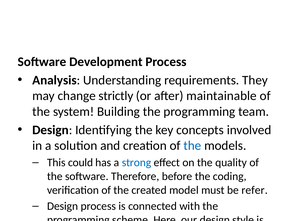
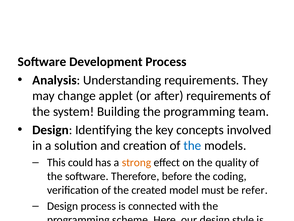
strictly: strictly -> applet
after maintainable: maintainable -> requirements
strong colour: blue -> orange
